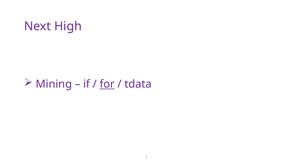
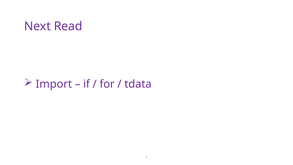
High: High -> Read
Mining: Mining -> Import
for underline: present -> none
